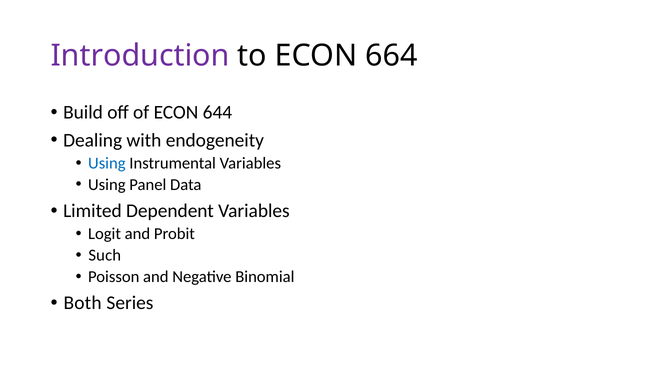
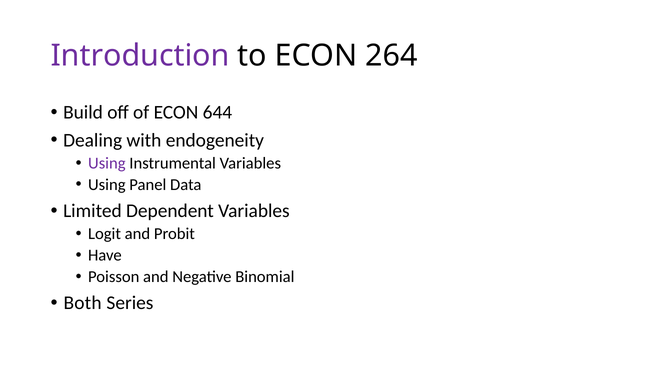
664: 664 -> 264
Using at (107, 163) colour: blue -> purple
Such: Such -> Have
